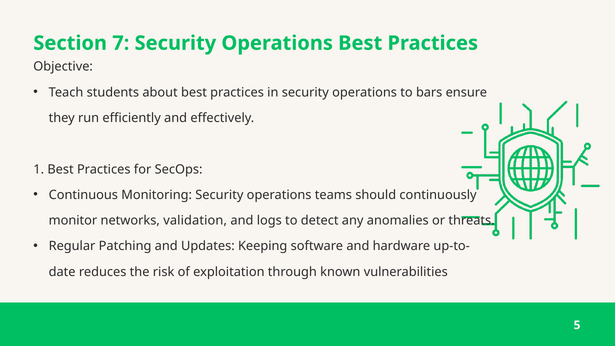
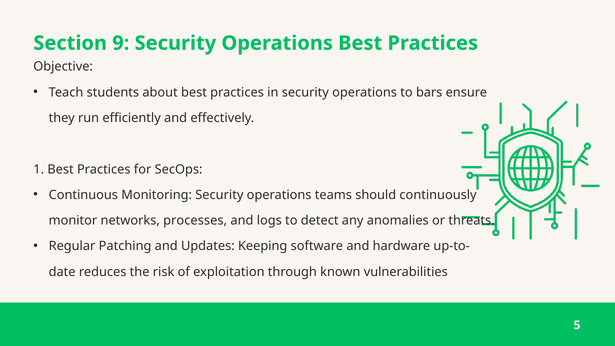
7: 7 -> 9
validation: validation -> processes
